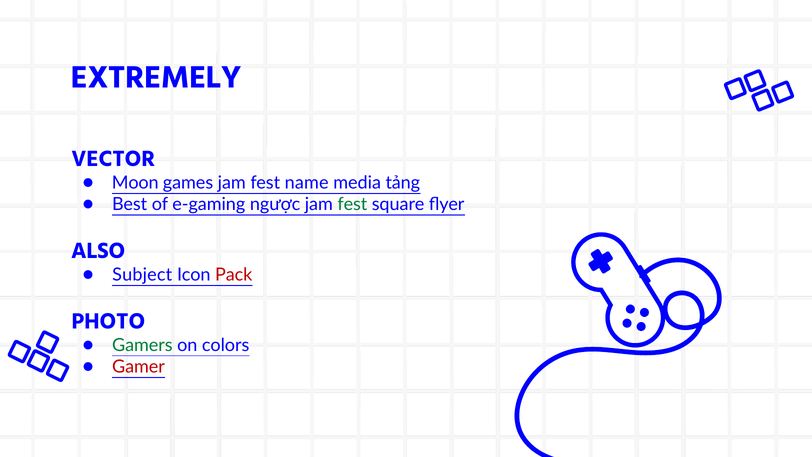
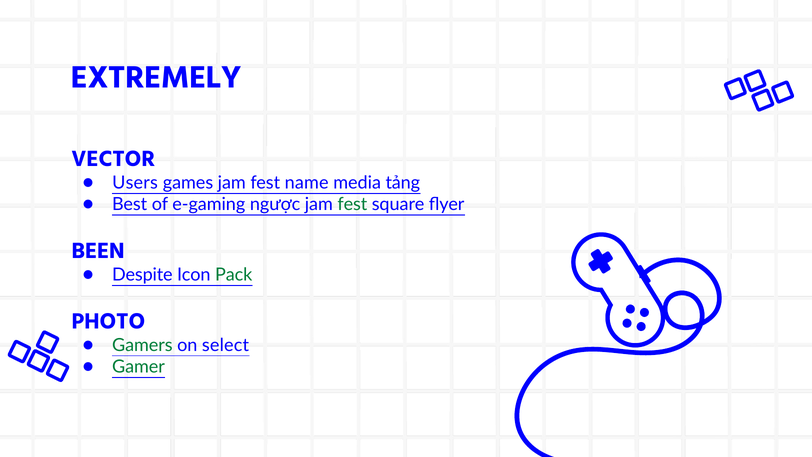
Moon: Moon -> Users
ALSO: ALSO -> BEEN
Subject: Subject -> Despite
Pack colour: red -> green
colors: colors -> select
Gamer colour: red -> green
